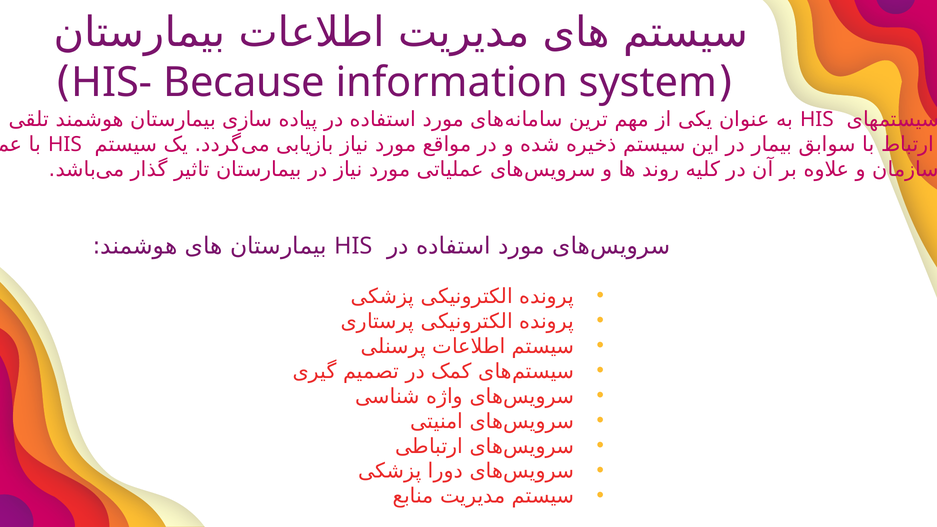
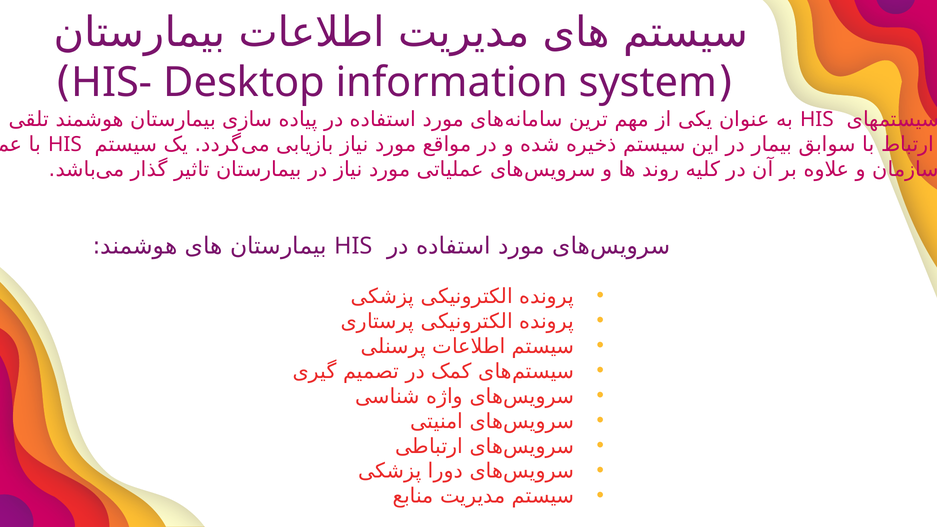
Because: Because -> Desktop
